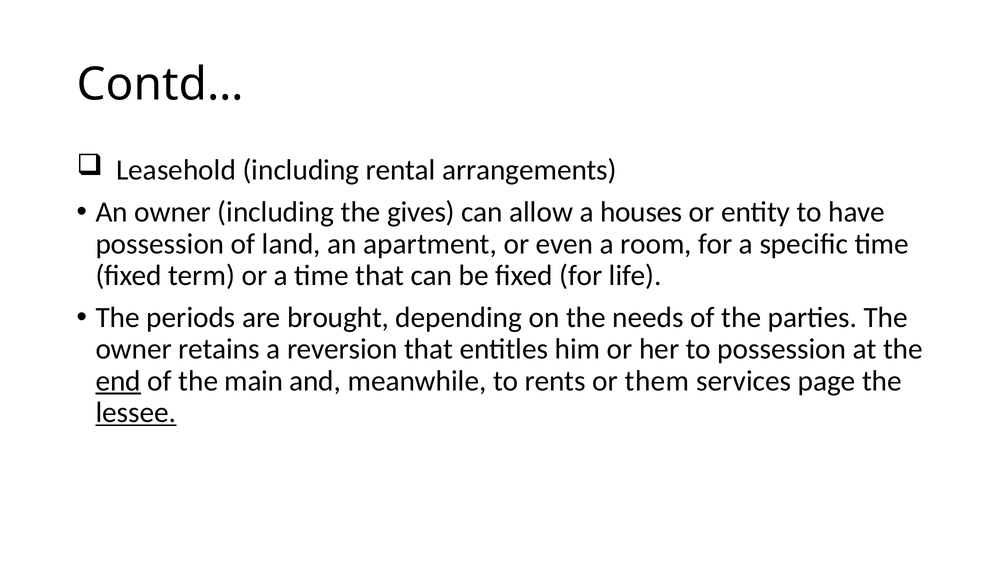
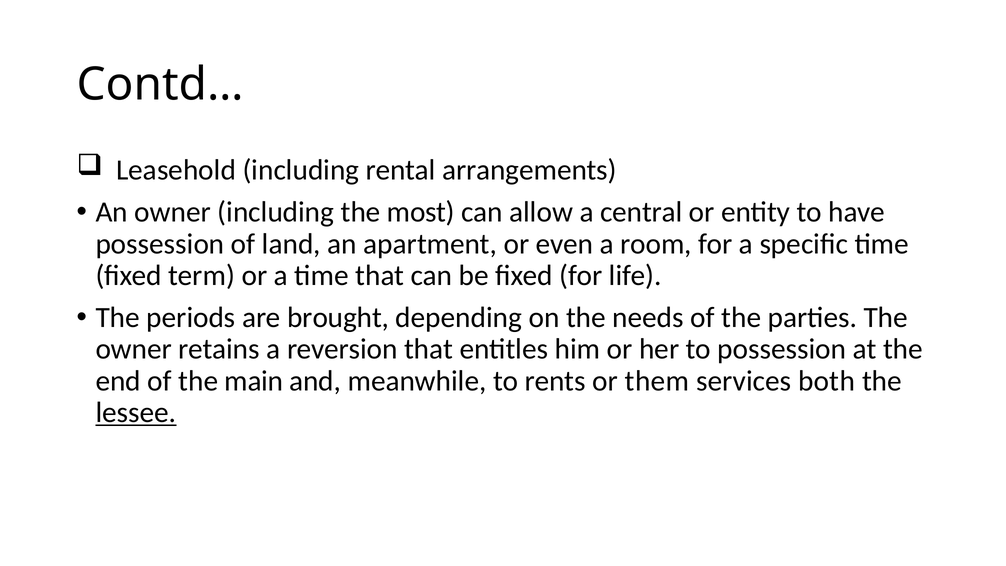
gives: gives -> most
houses: houses -> central
end underline: present -> none
page: page -> both
